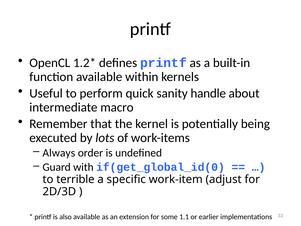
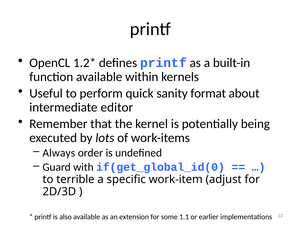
handle: handle -> format
macro: macro -> editor
